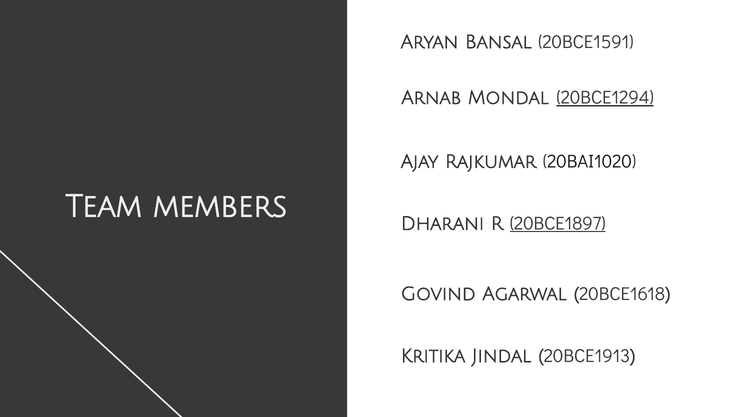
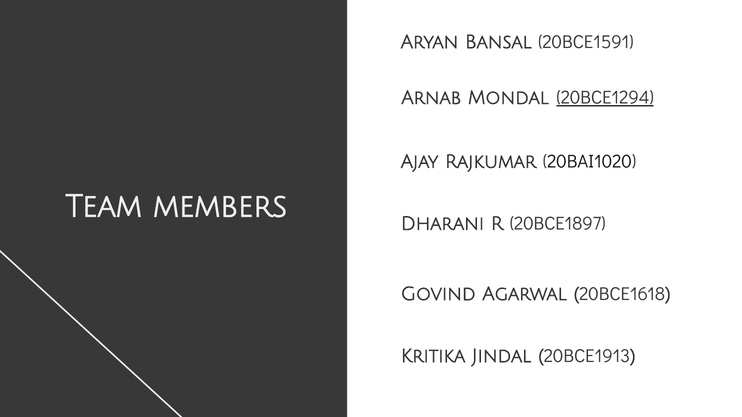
20BCE1897 underline: present -> none
